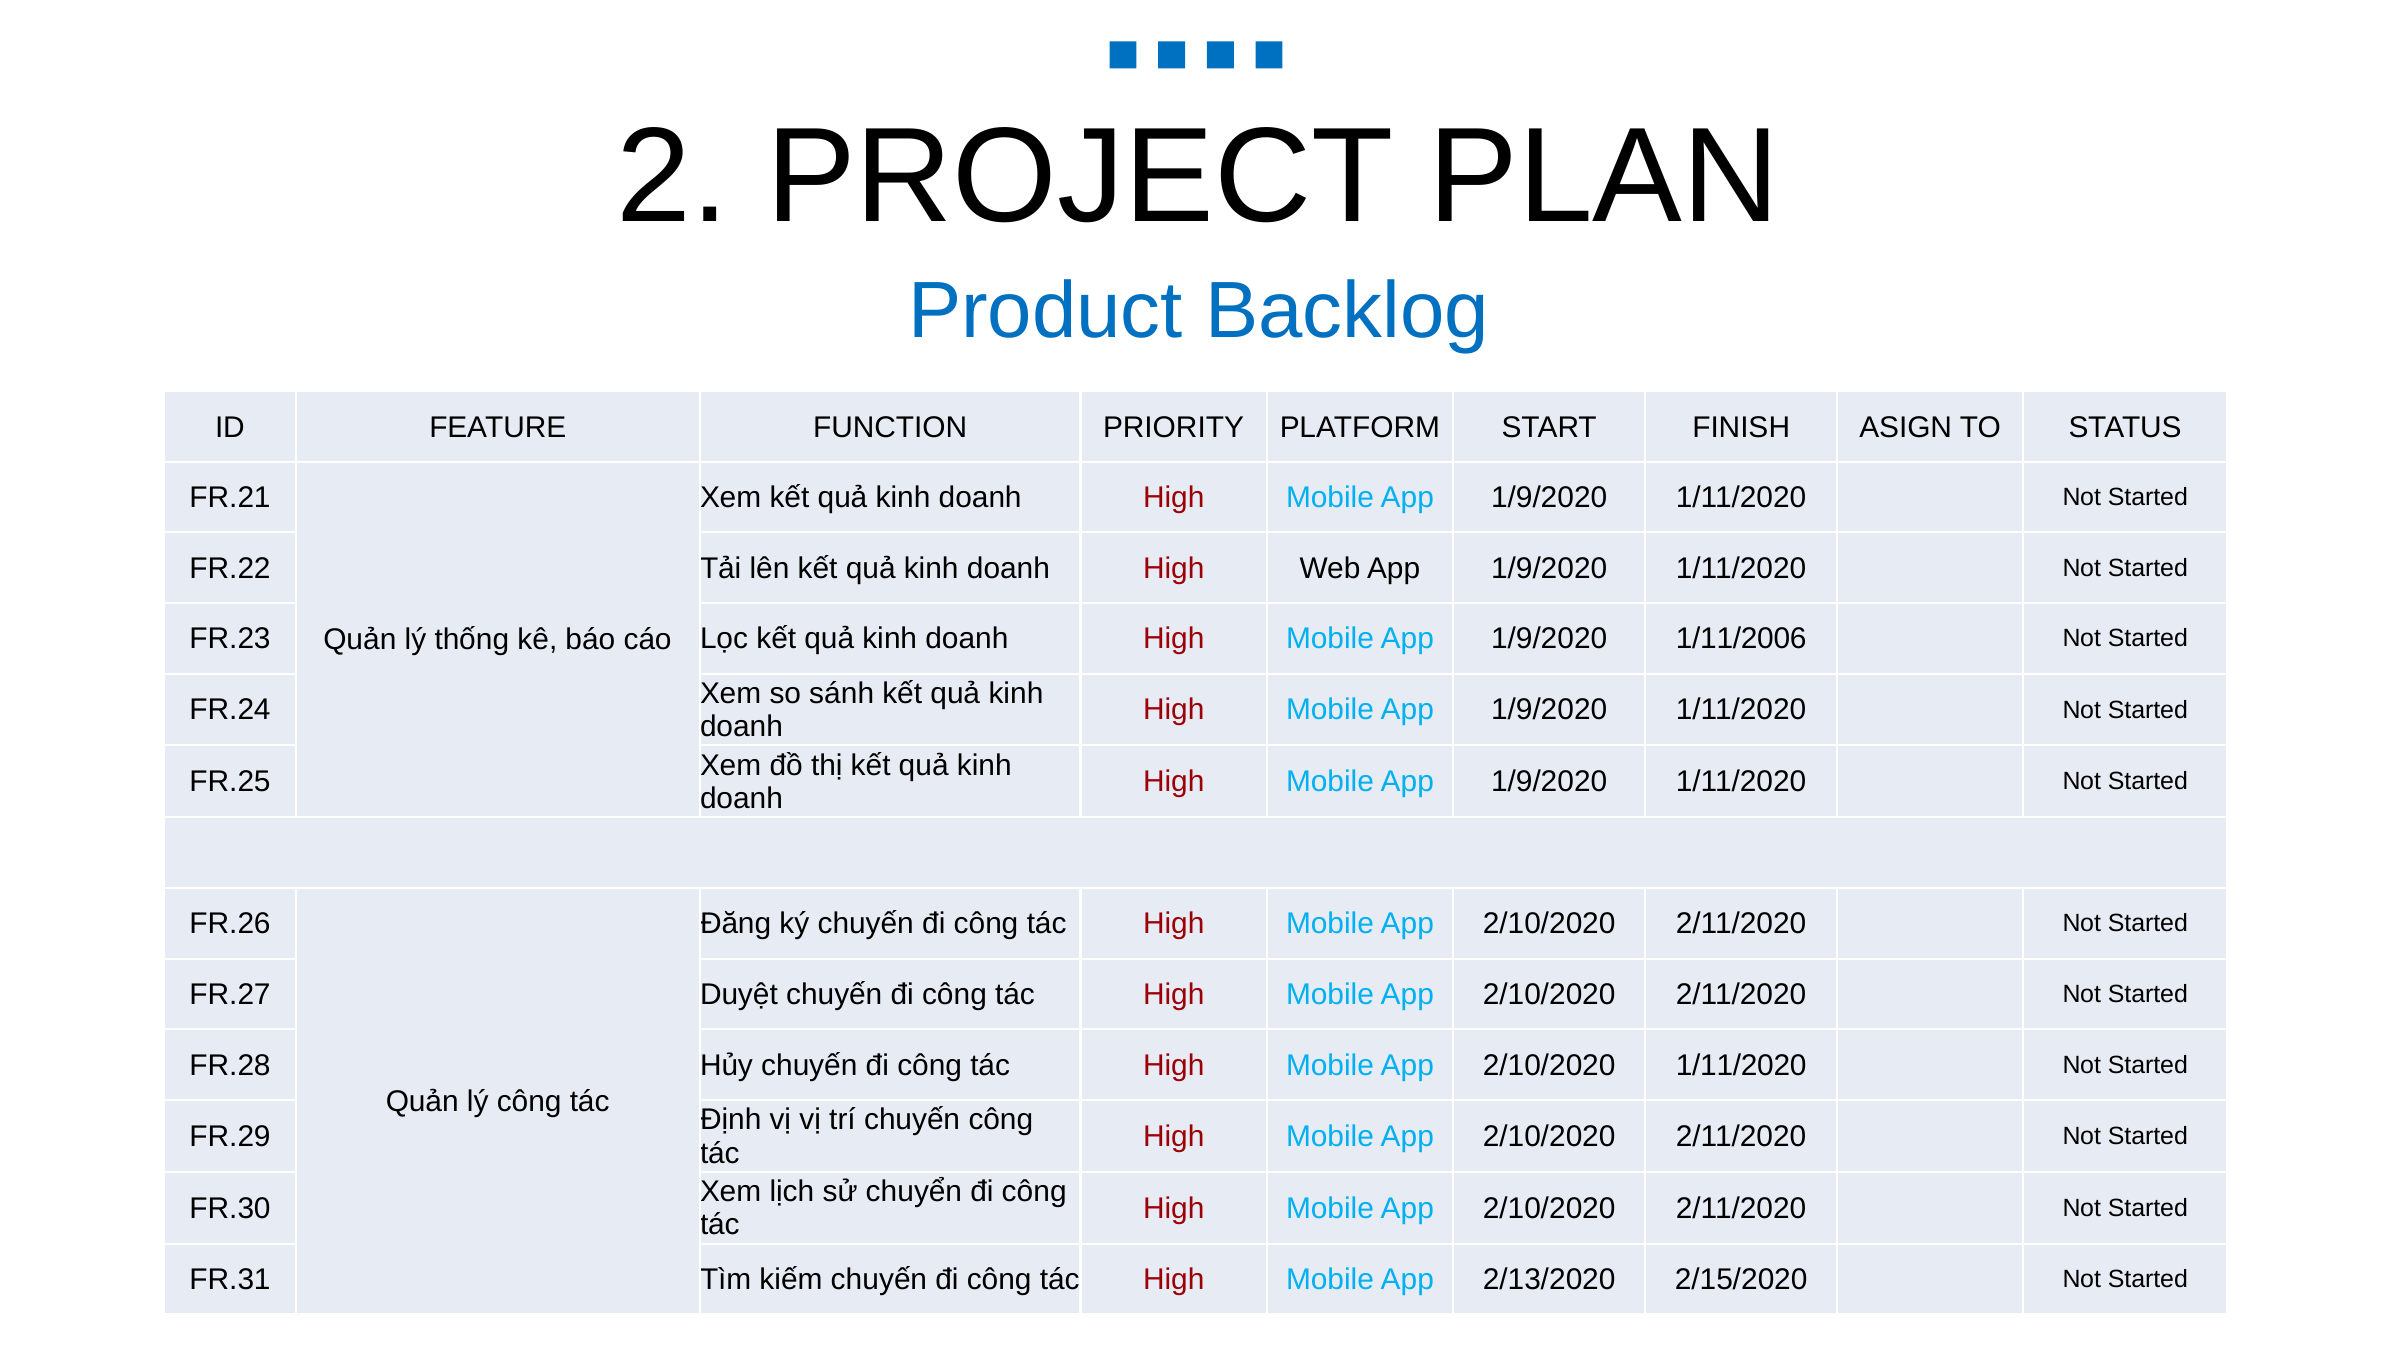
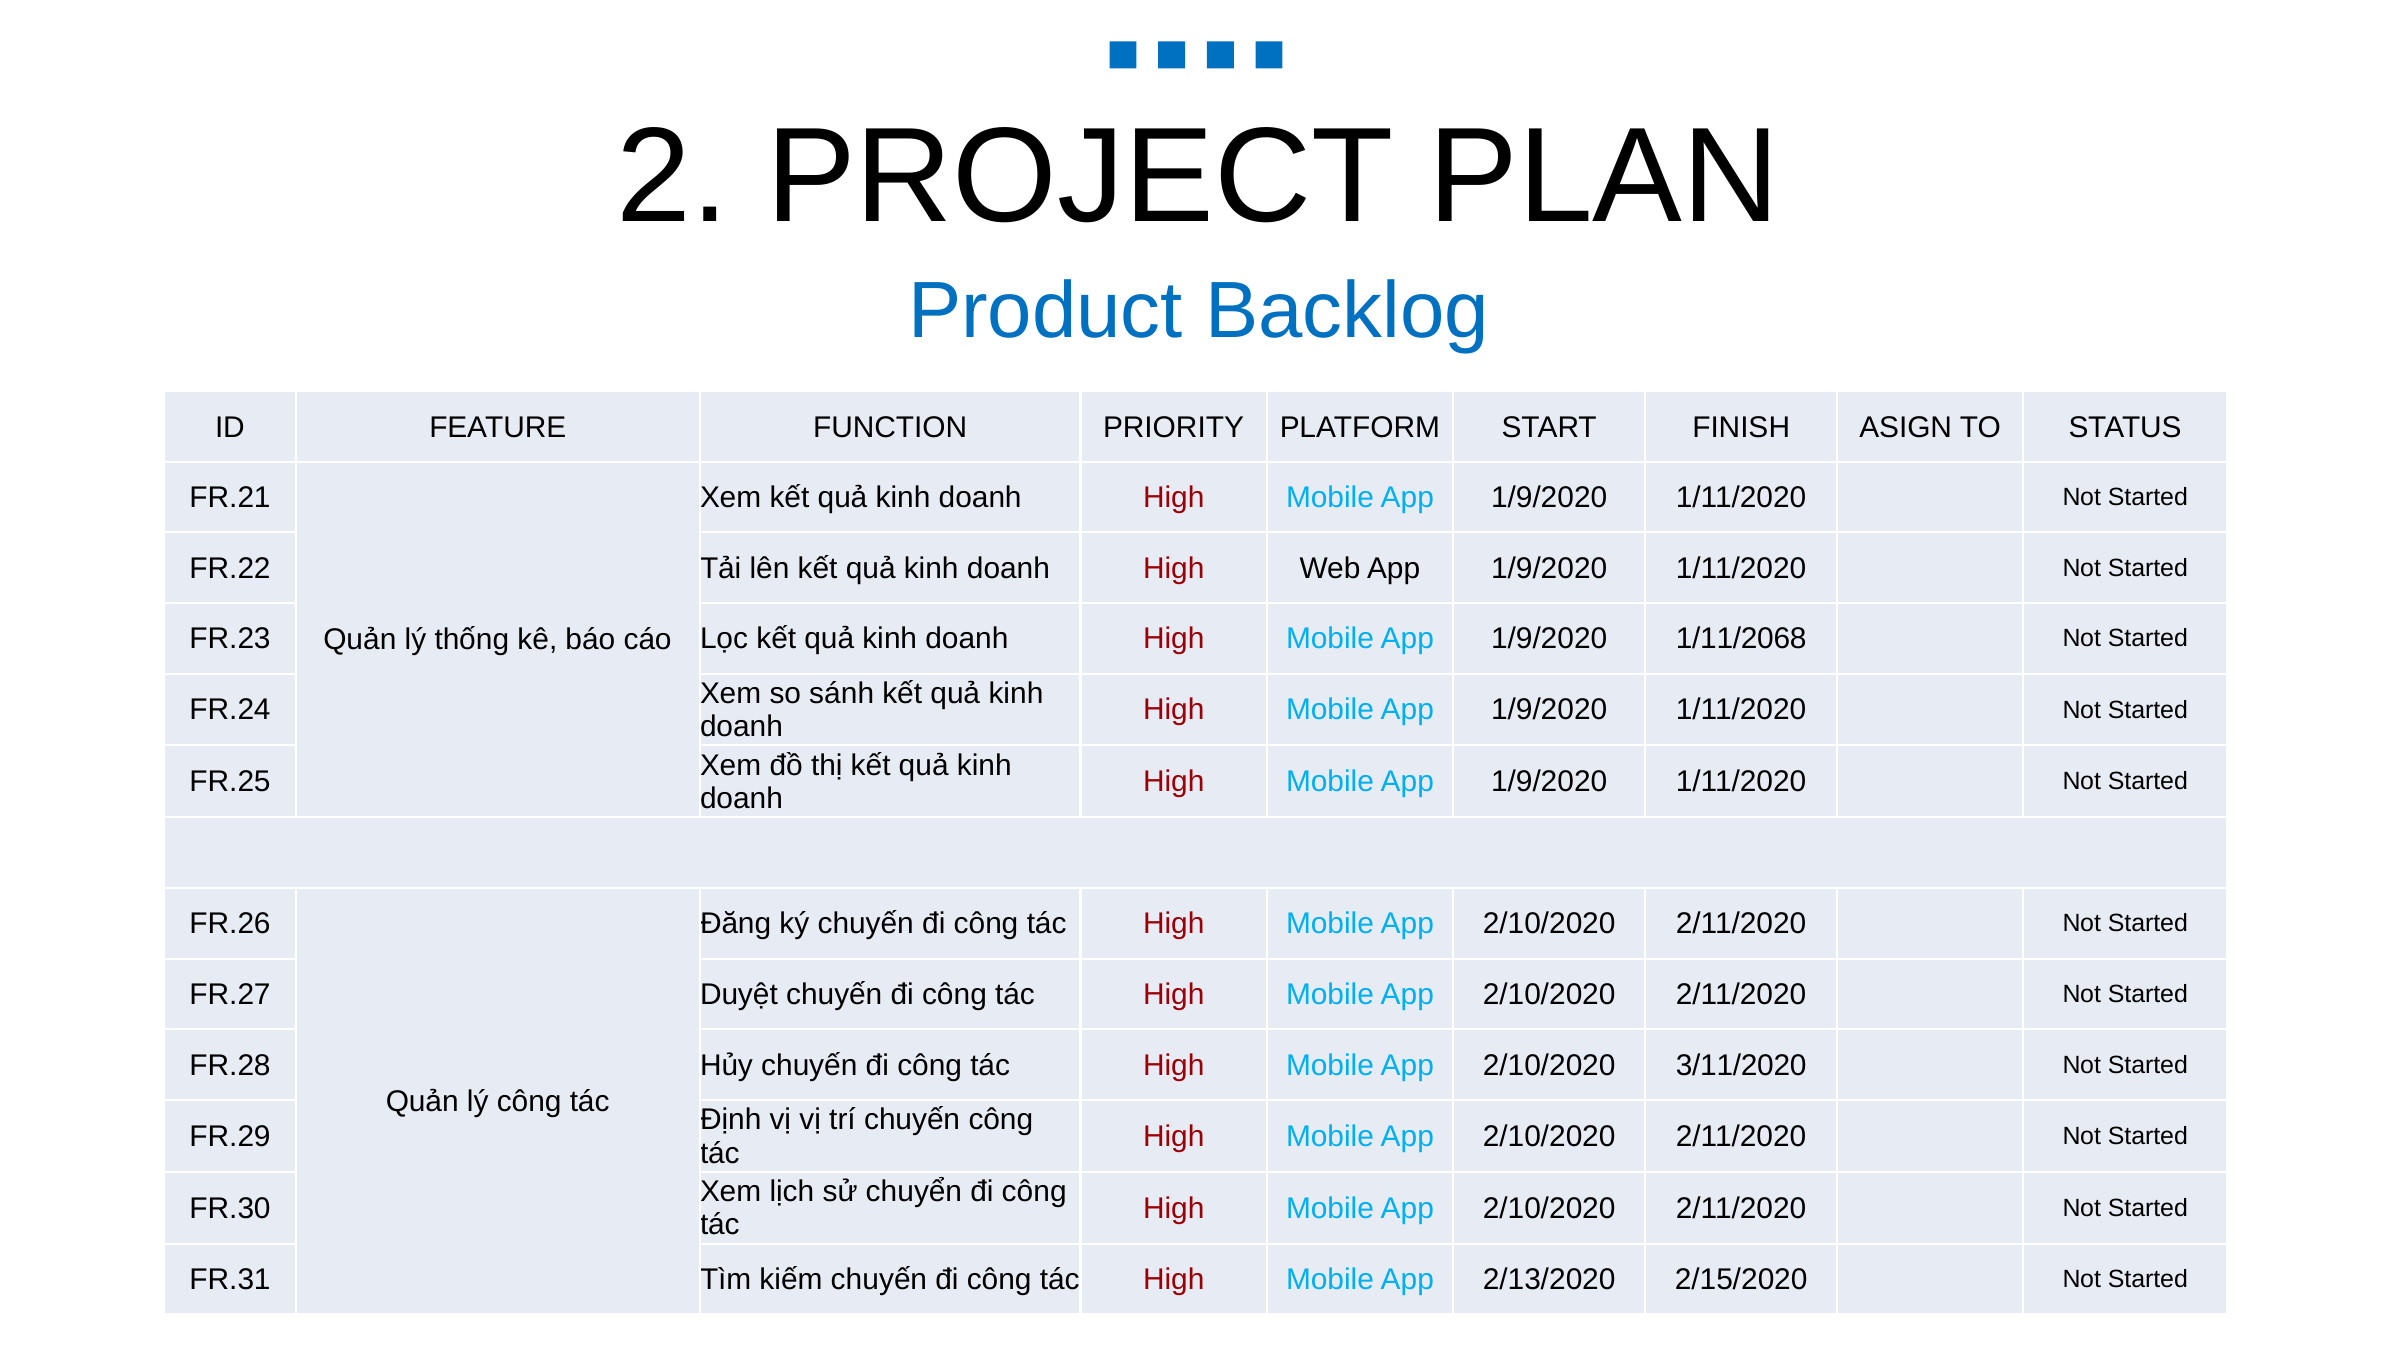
1/11/2006: 1/11/2006 -> 1/11/2068
2/10/2020 1/11/2020: 1/11/2020 -> 3/11/2020
